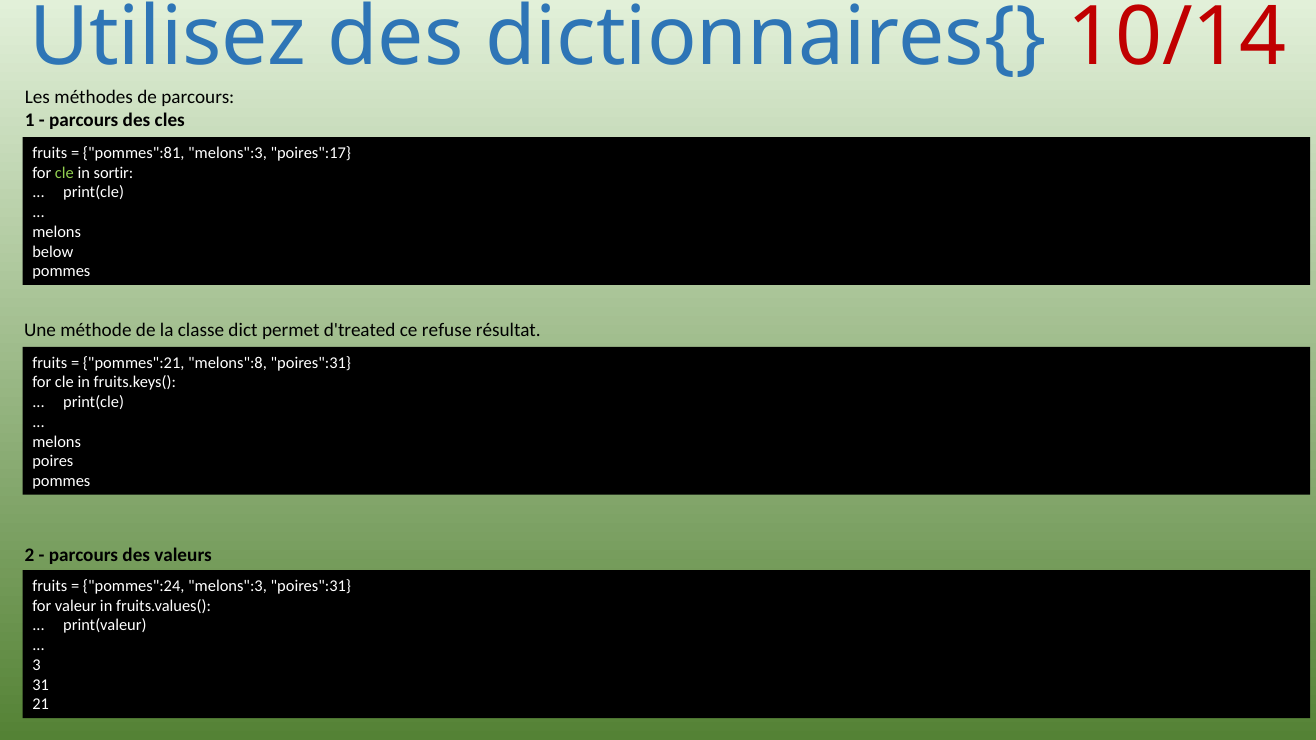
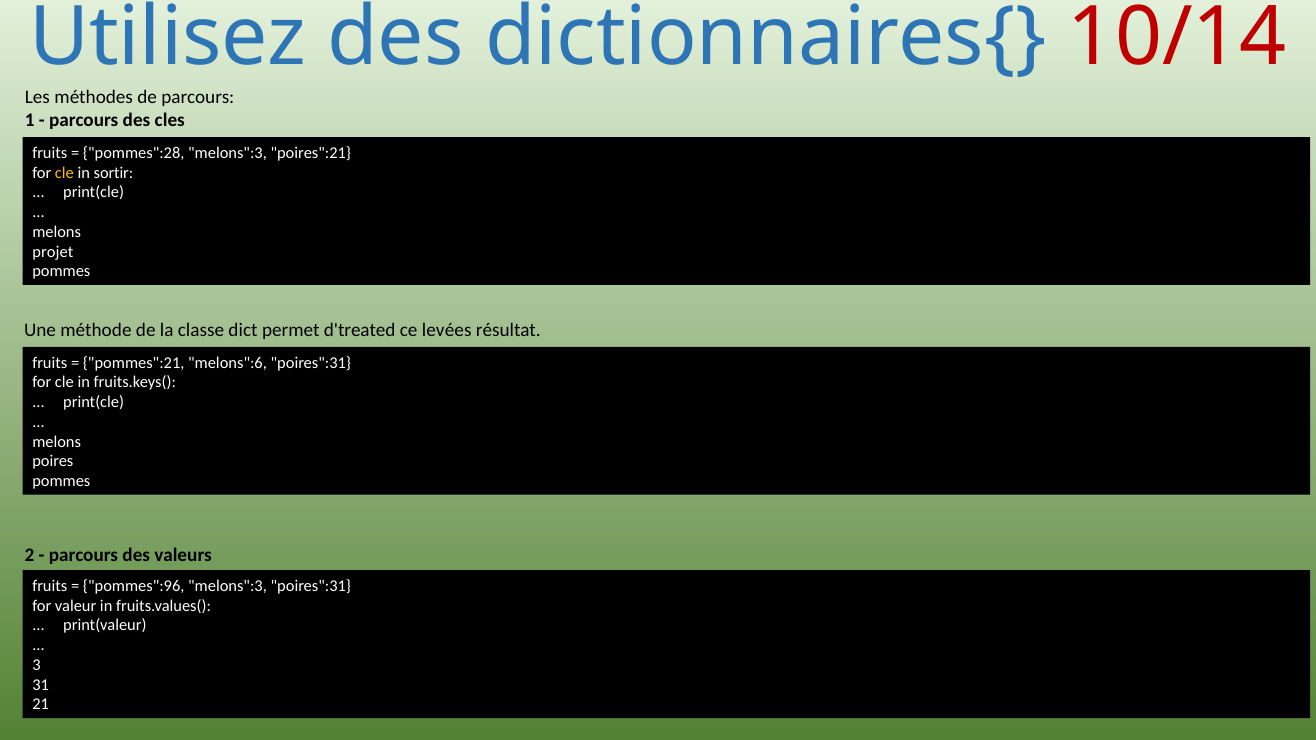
pommes":81: pommes":81 -> pommes":28
poires":17: poires":17 -> poires":21
cle at (64, 173) colour: light green -> yellow
below: below -> projet
refuse: refuse -> levées
melons":8: melons":8 -> melons":6
pommes":24: pommes":24 -> pommes":96
